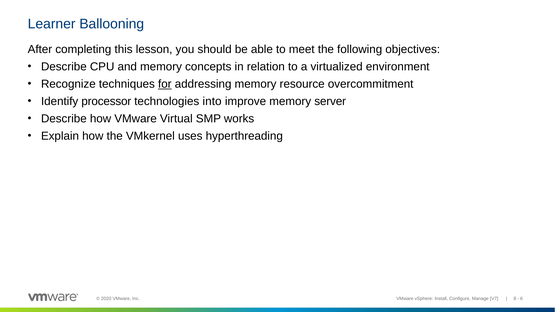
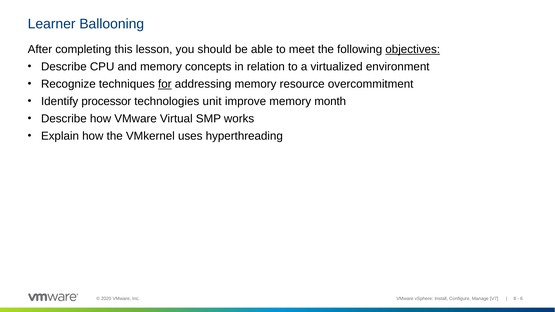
objectives underline: none -> present
into: into -> unit
server: server -> month
